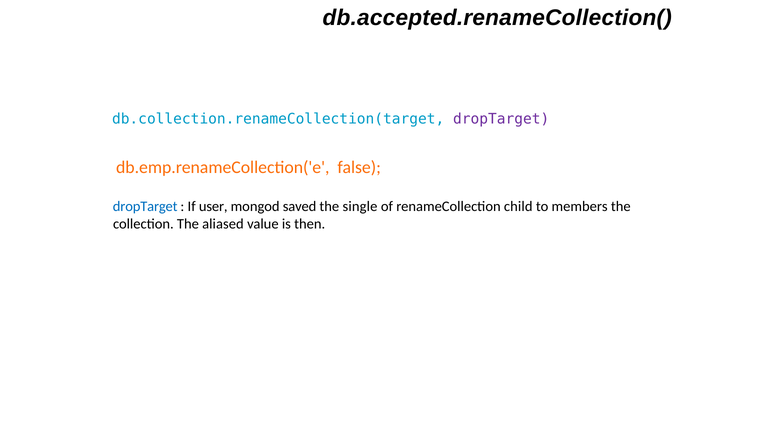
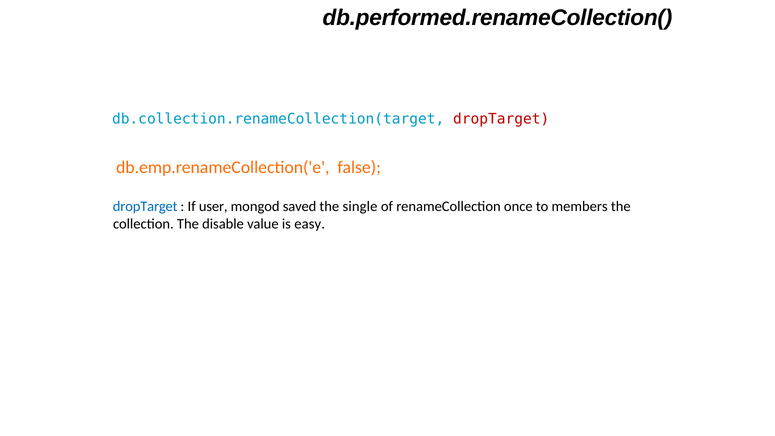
db.accepted.renameCollection(: db.accepted.renameCollection( -> db.performed.renameCollection(
dropTarget at (501, 119) colour: purple -> red
child: child -> once
aliased: aliased -> disable
then: then -> easy
